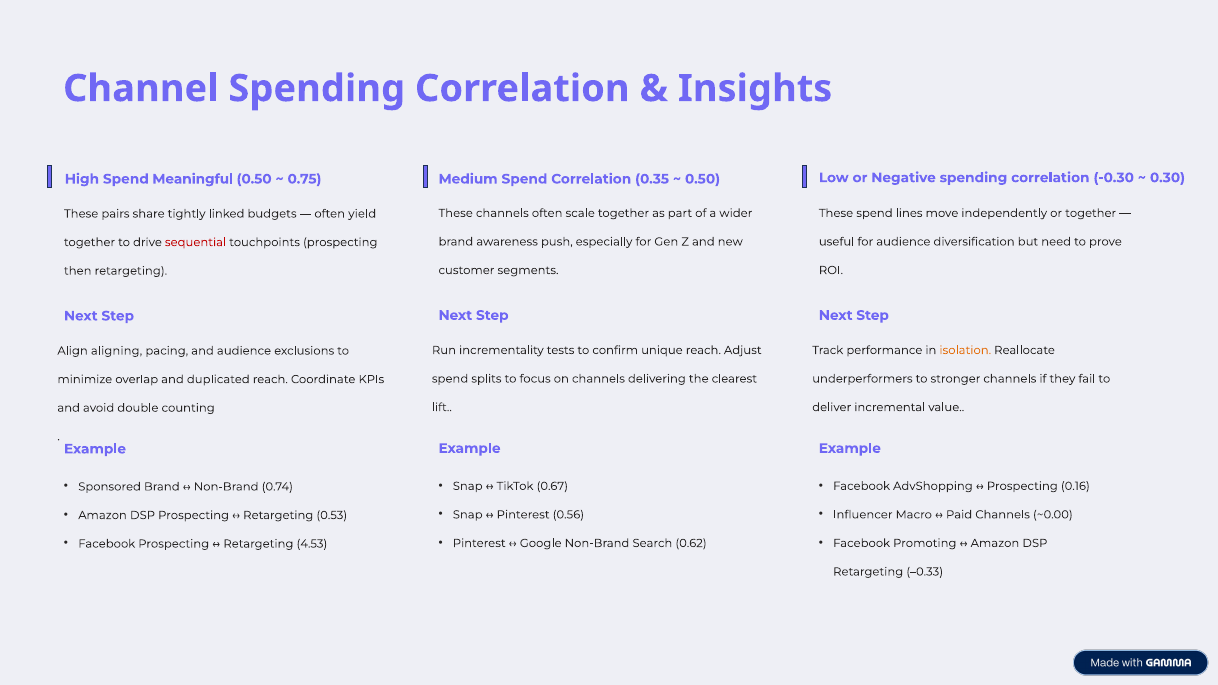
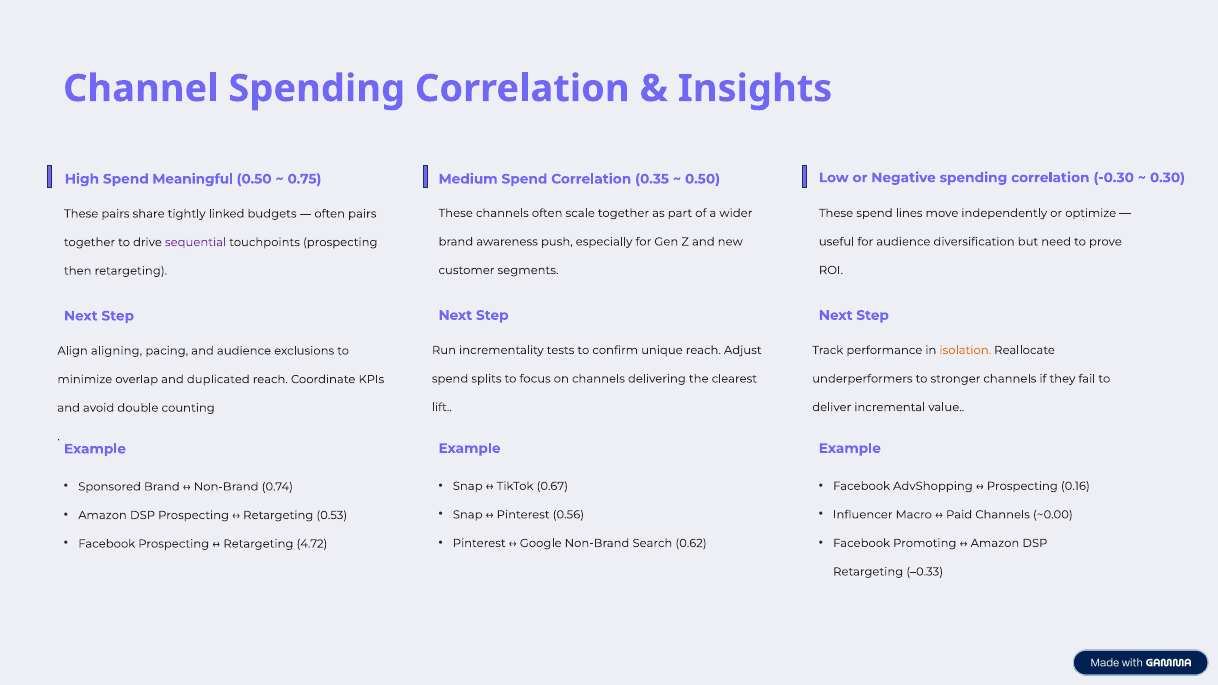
or together: together -> optimize
often yield: yield -> pairs
sequential colour: red -> purple
4.53: 4.53 -> 4.72
